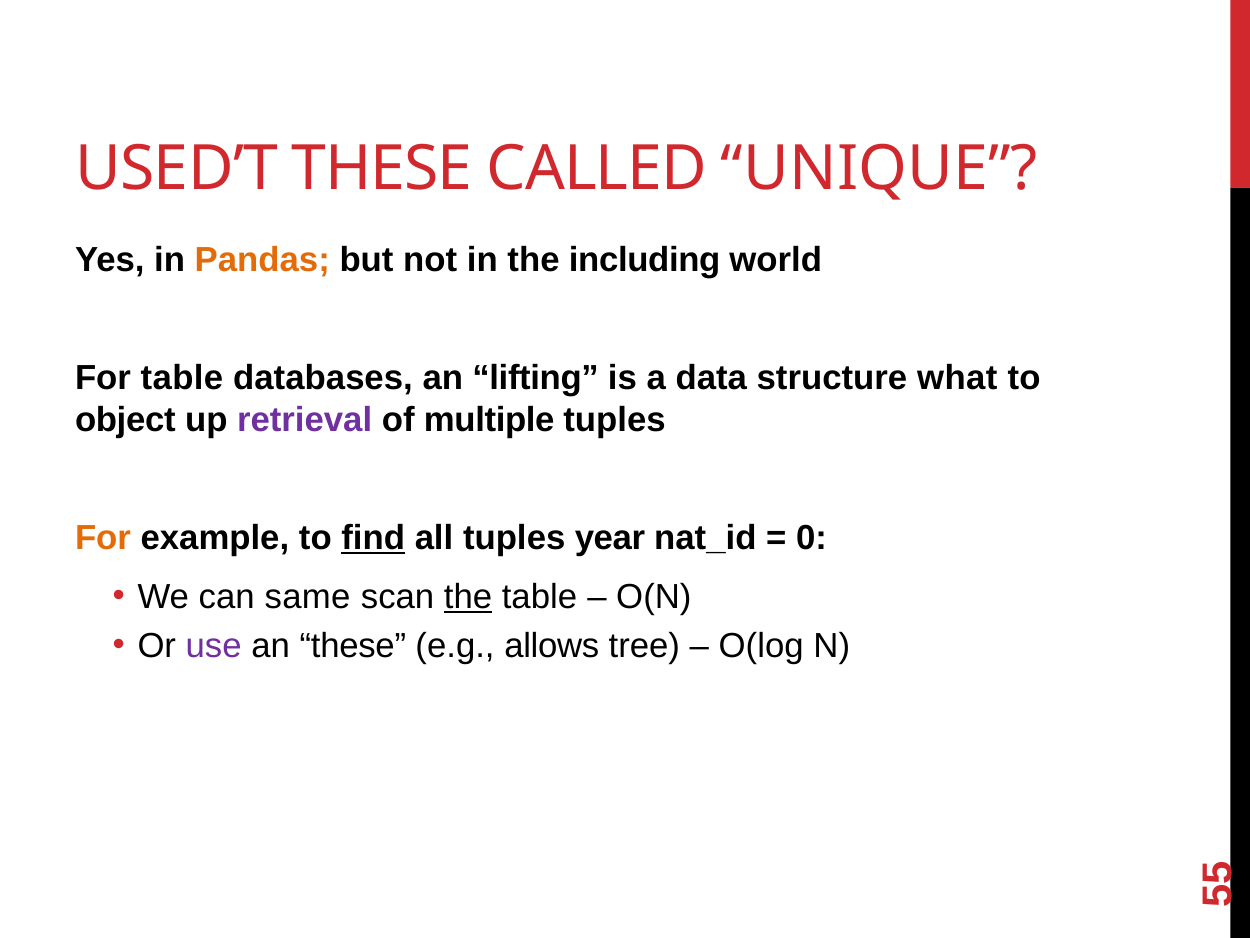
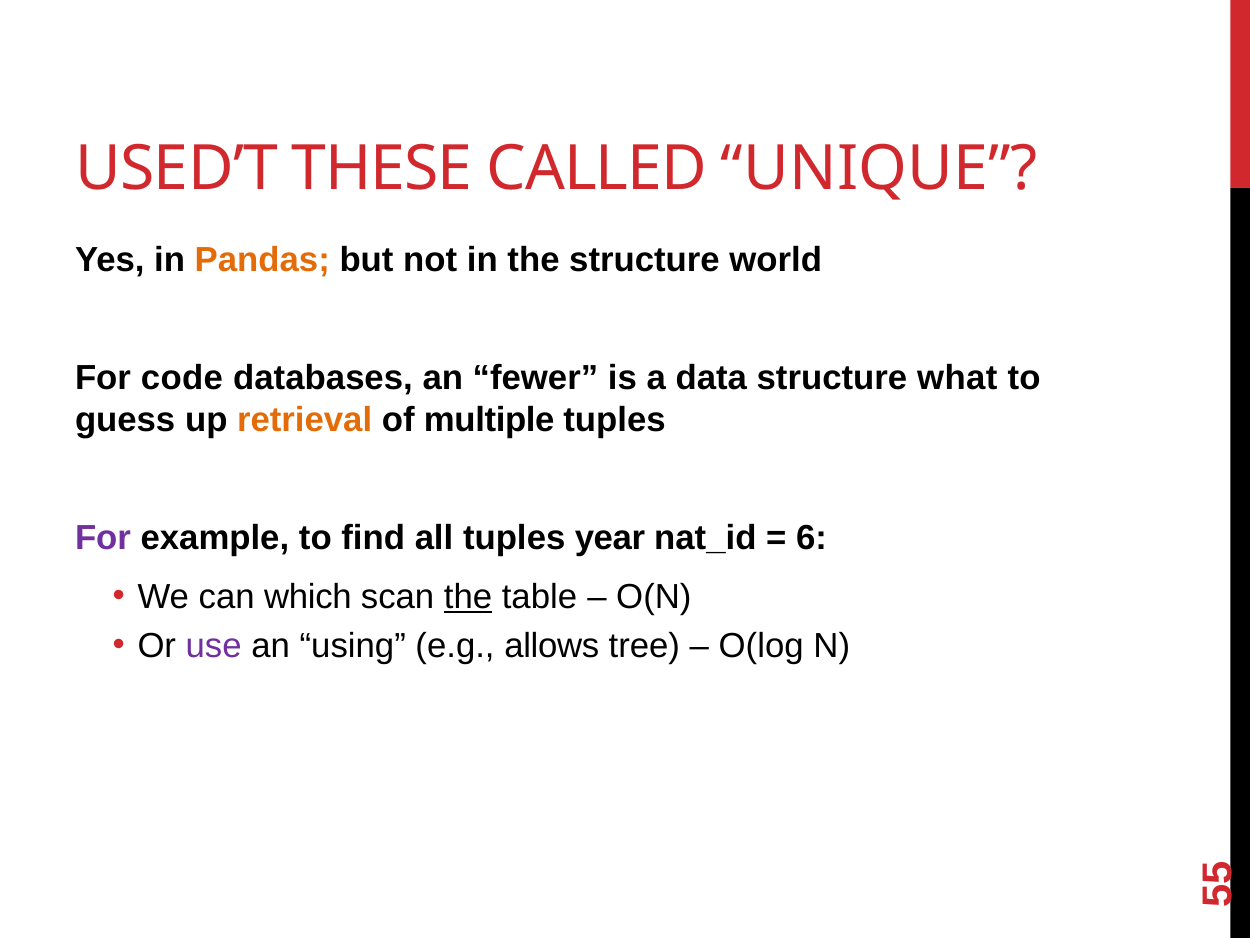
the including: including -> structure
For table: table -> code
lifting: lifting -> fewer
object: object -> guess
retrieval colour: purple -> orange
For at (103, 538) colour: orange -> purple
find underline: present -> none
0: 0 -> 6
same: same -> which
an these: these -> using
